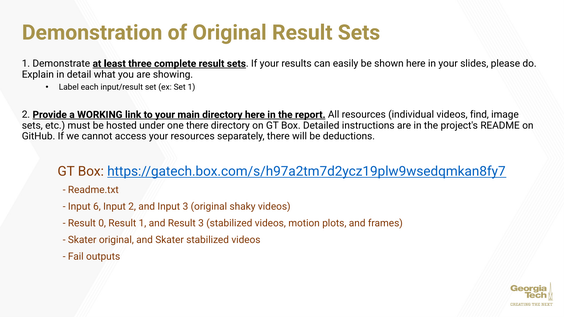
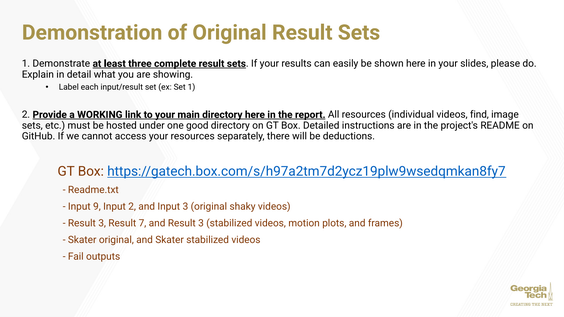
one there: there -> good
6: 6 -> 9
0 at (102, 223): 0 -> 3
Result 1: 1 -> 7
